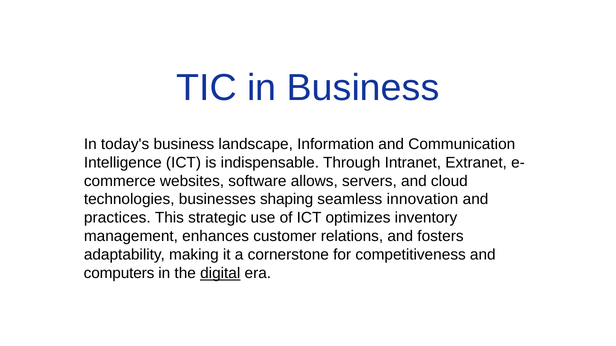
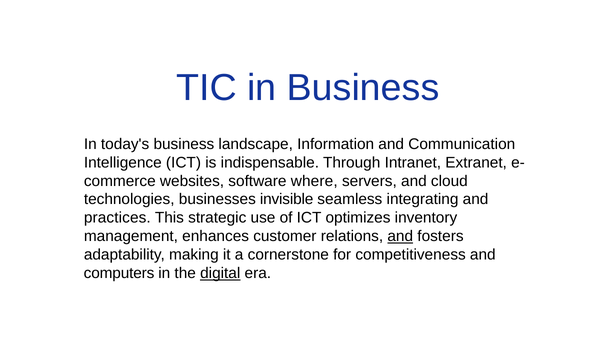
allows: allows -> where
shaping: shaping -> invisible
innovation: innovation -> integrating
and at (400, 237) underline: none -> present
